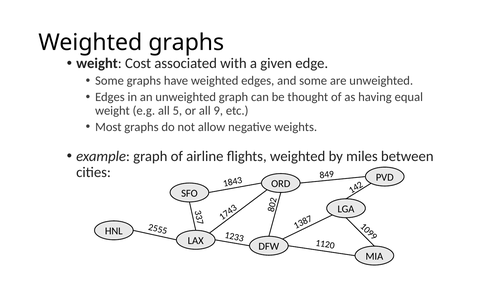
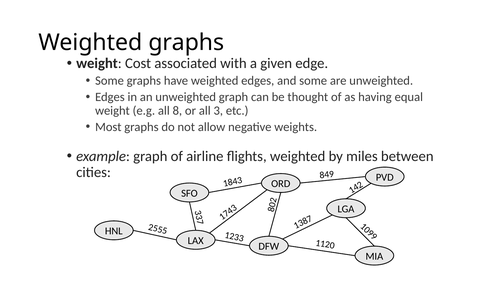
all 5: 5 -> 8
all 9: 9 -> 3
